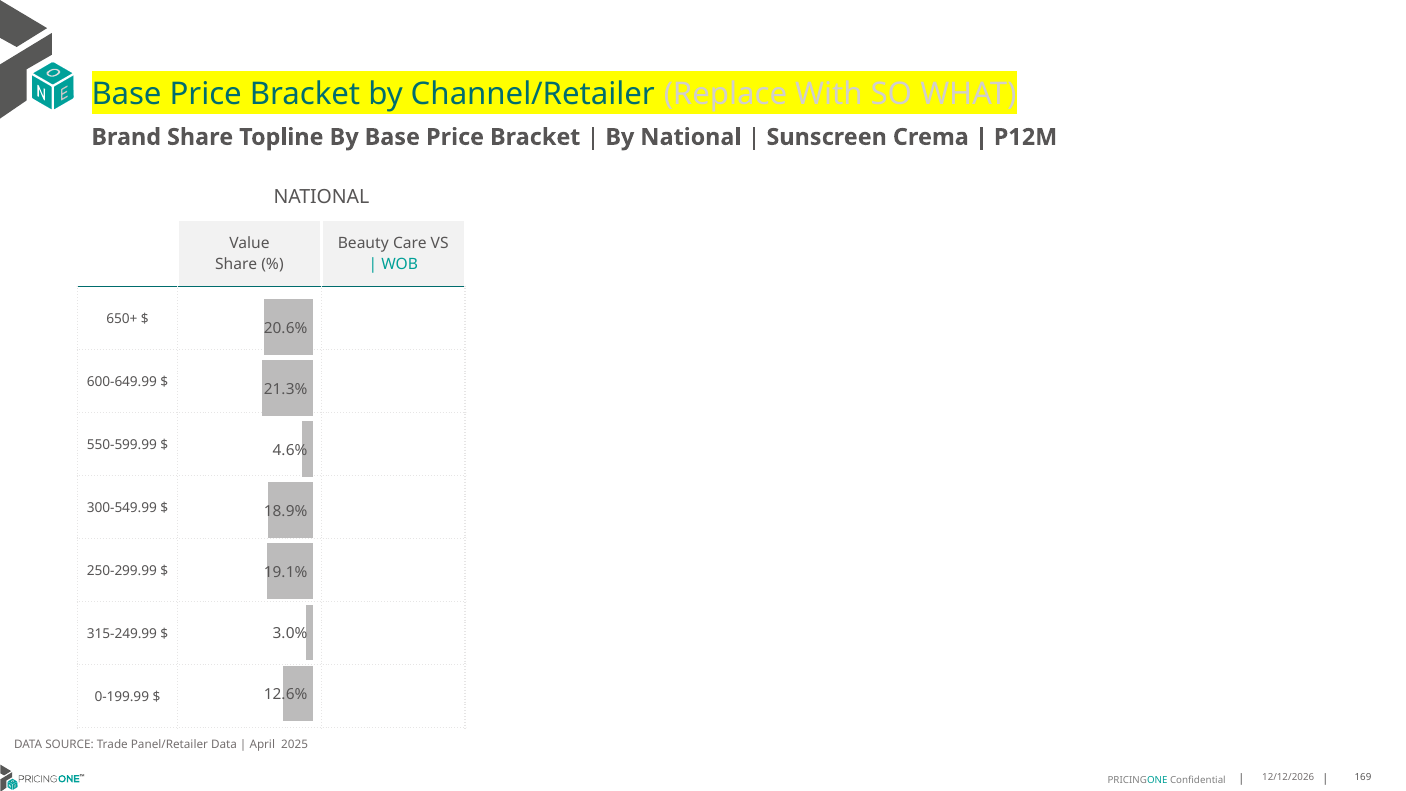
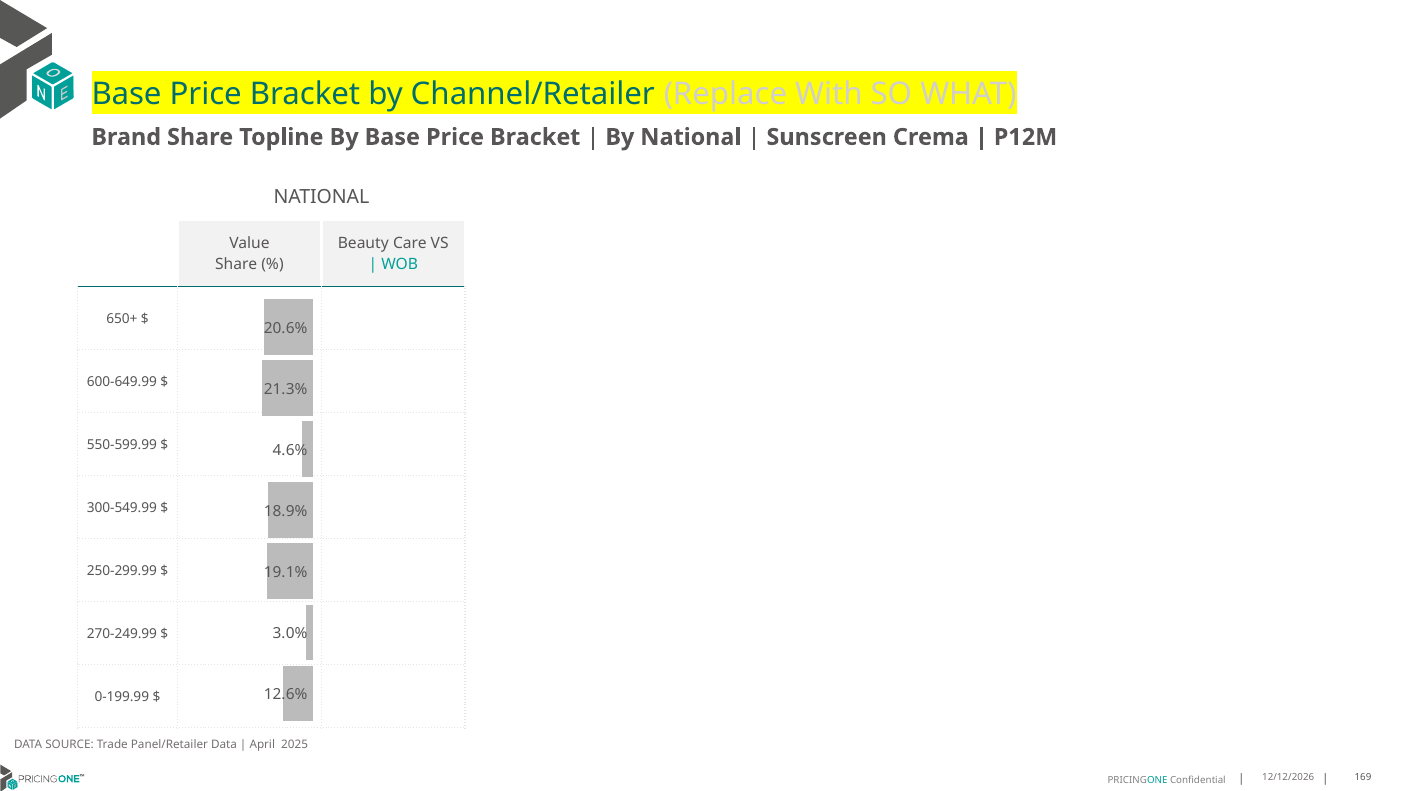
315-249.99: 315-249.99 -> 270-249.99
